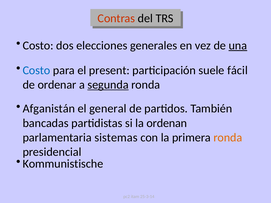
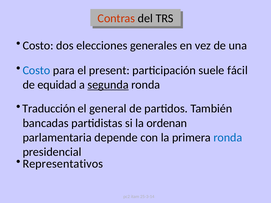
una underline: present -> none
ordenar: ordenar -> equidad
Afganistán: Afganistán -> Traducción
sistemas: sistemas -> depende
ronda at (228, 138) colour: orange -> blue
Kommunistische: Kommunistische -> Representativos
